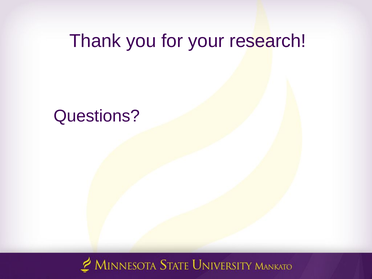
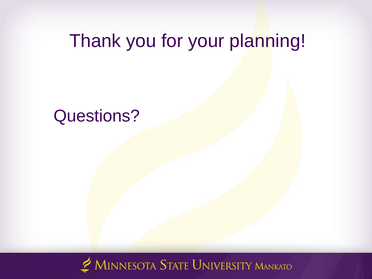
research: research -> planning
